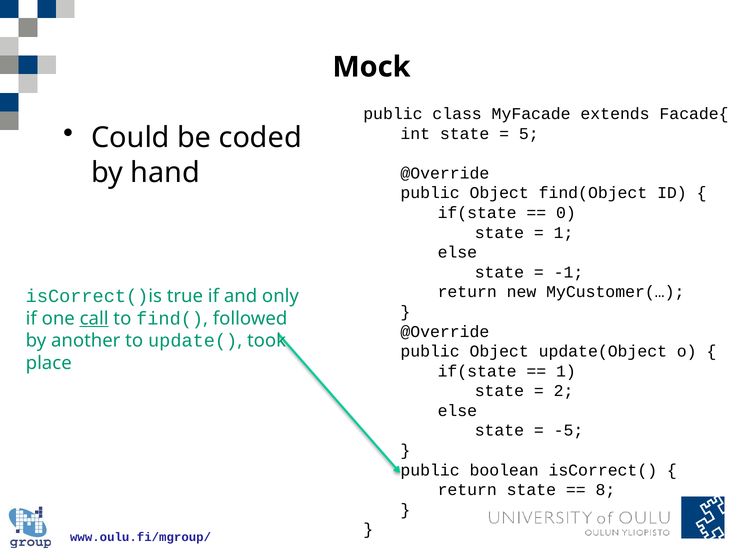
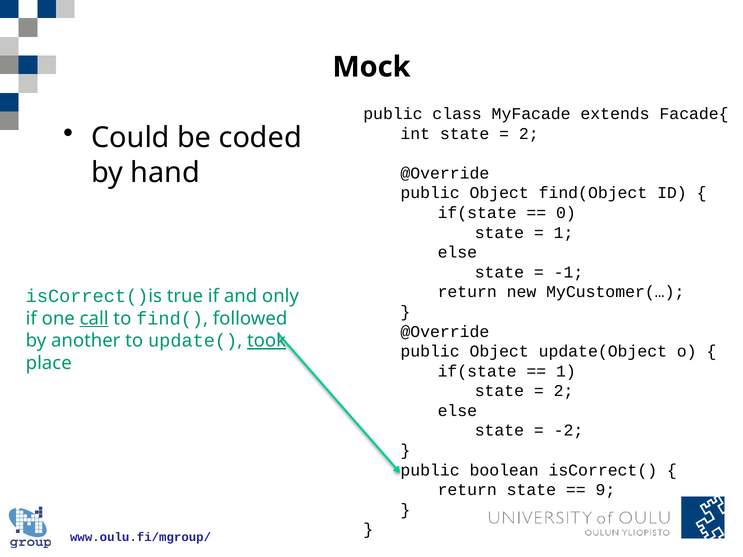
5 at (529, 134): 5 -> 2
took underline: none -> present
-5: -5 -> -2
8: 8 -> 9
